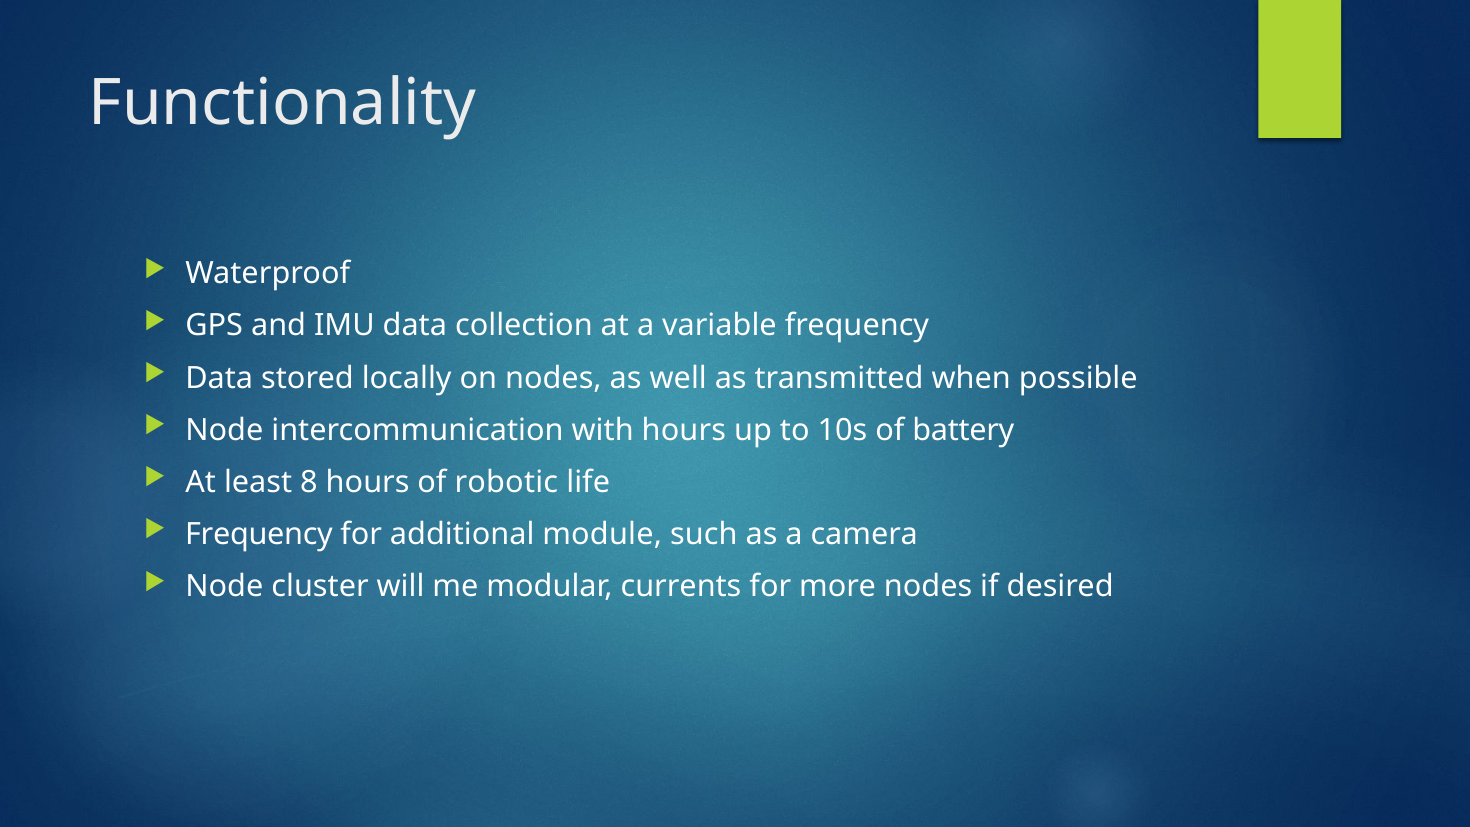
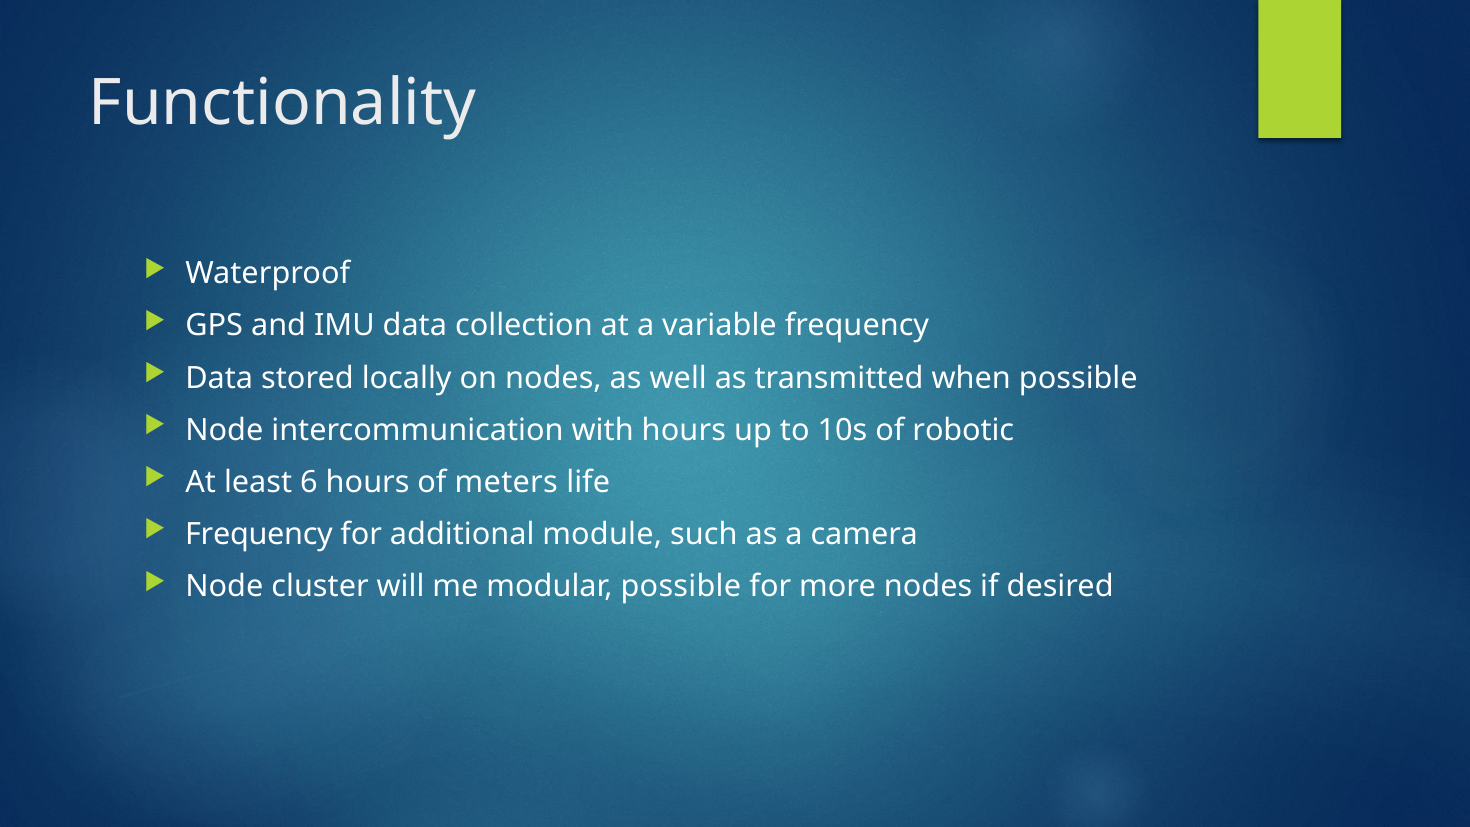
battery: battery -> robotic
8: 8 -> 6
robotic: robotic -> meters
modular currents: currents -> possible
